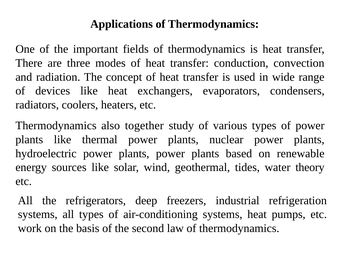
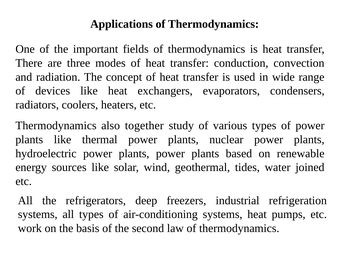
theory: theory -> joined
